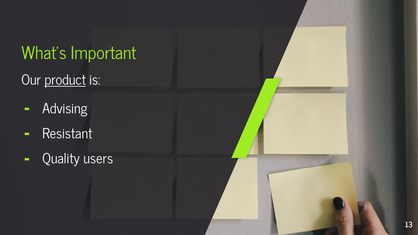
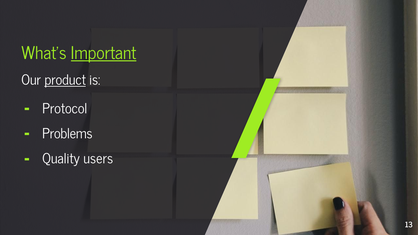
Important underline: none -> present
Advising: Advising -> Protocol
Resistant: Resistant -> Problems
